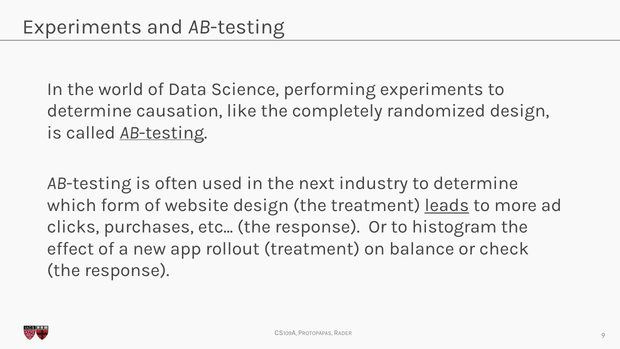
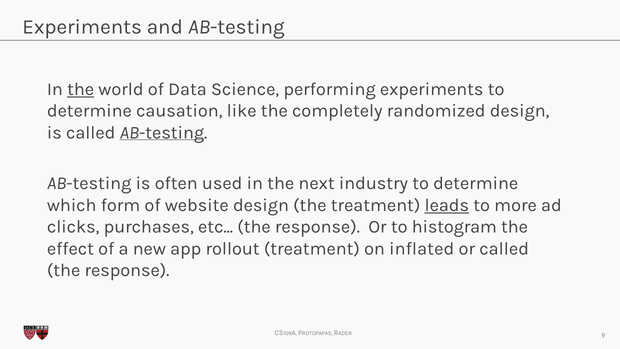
the at (81, 89) underline: none -> present
balance: balance -> inflated
or check: check -> called
